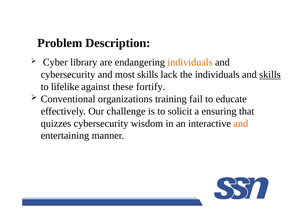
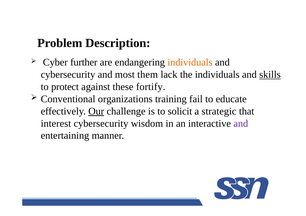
library: library -> further
most skills: skills -> them
lifelike: lifelike -> protect
Our underline: none -> present
ensuring: ensuring -> strategic
quizzes: quizzes -> interest
and at (241, 124) colour: orange -> purple
